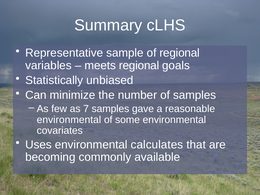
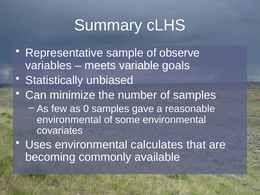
of regional: regional -> observe
meets regional: regional -> variable
7: 7 -> 0
